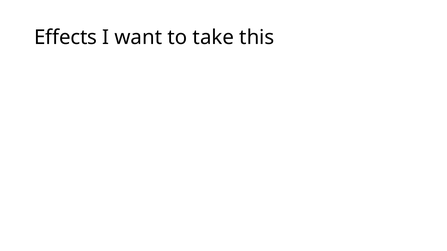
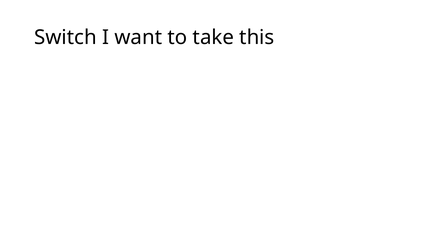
Effects: Effects -> Switch
